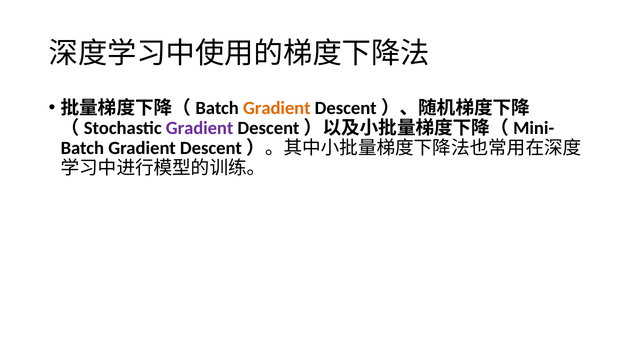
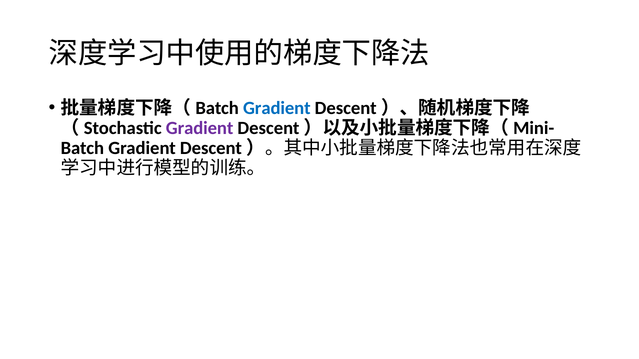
Gradient at (277, 108) colour: orange -> blue
